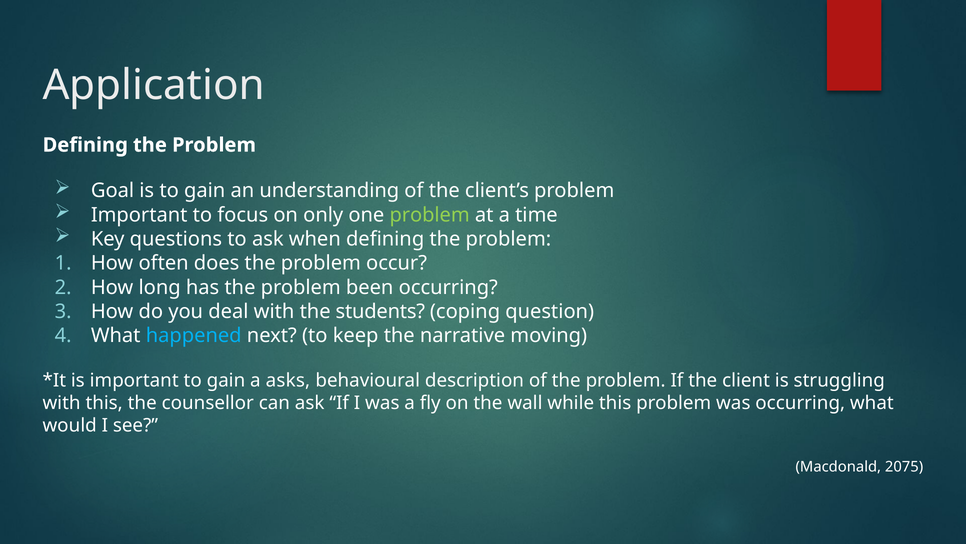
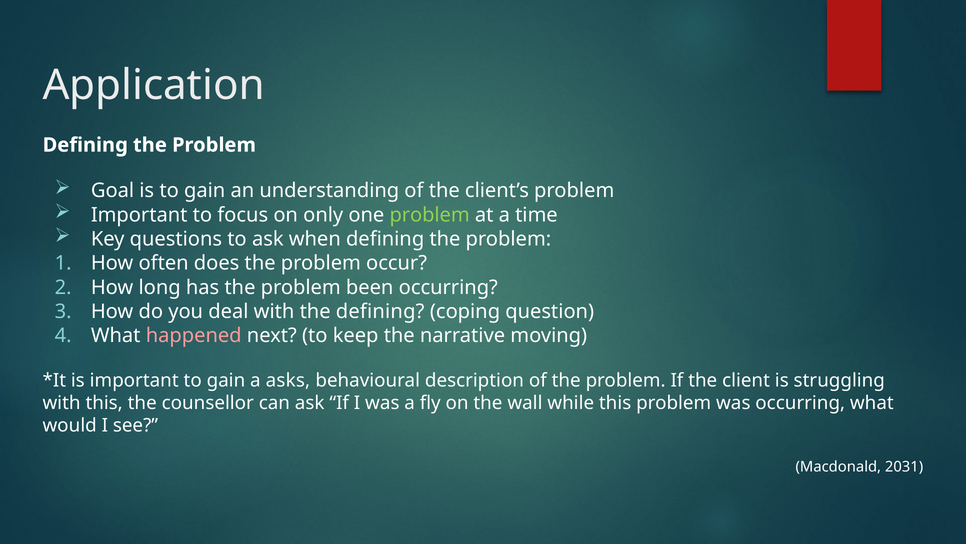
the students: students -> defining
happened colour: light blue -> pink
2075: 2075 -> 2031
